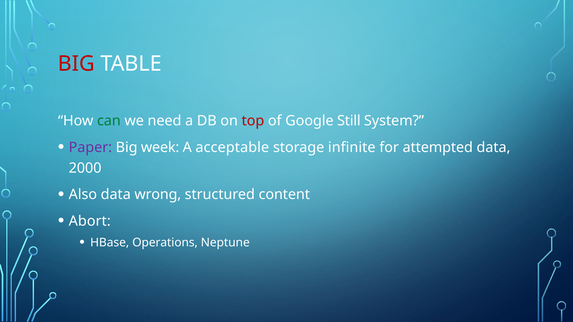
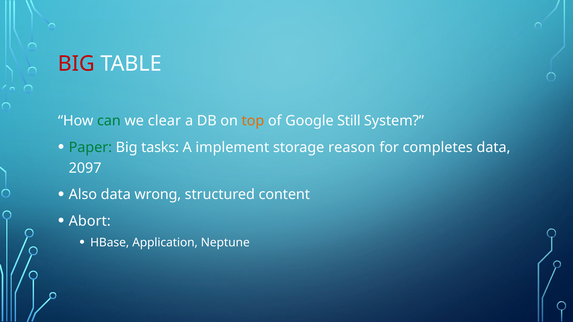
need: need -> clear
top colour: red -> orange
Paper colour: purple -> green
week: week -> tasks
acceptable: acceptable -> implement
infinite: infinite -> reason
attempted: attempted -> completes
2000: 2000 -> 2097
Operations: Operations -> Application
